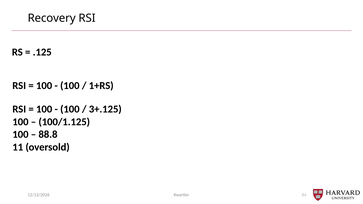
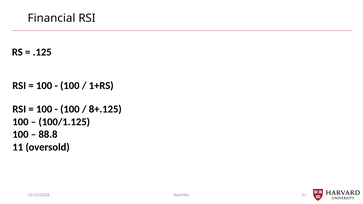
Recovery: Recovery -> Financial
3+.125: 3+.125 -> 8+.125
